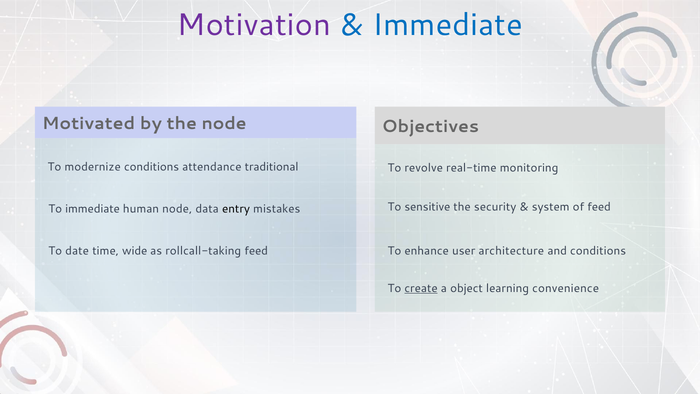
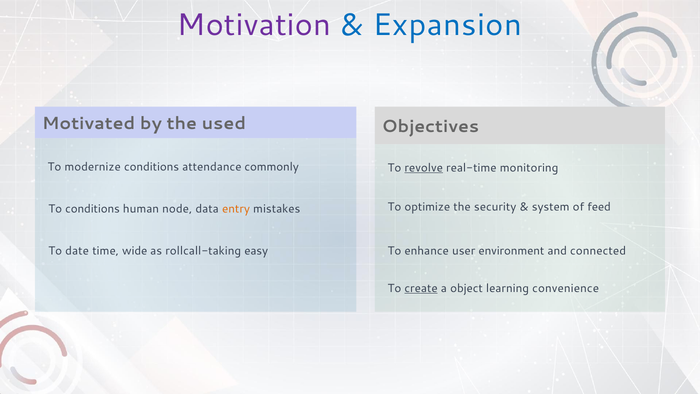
Immediate at (447, 25): Immediate -> Expansion
the node: node -> used
traditional: traditional -> commonly
revolve underline: none -> present
sensitive: sensitive -> optimize
To immediate: immediate -> conditions
entry colour: black -> orange
rollcall-taking feed: feed -> easy
architecture: architecture -> environment
and conditions: conditions -> connected
